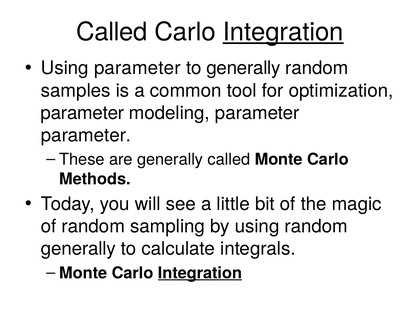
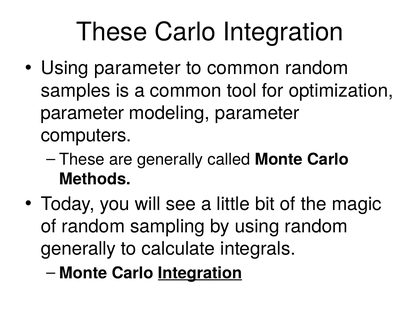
Called at (112, 32): Called -> These
Integration at (283, 32) underline: present -> none
to generally: generally -> common
parameter at (86, 135): parameter -> computers
